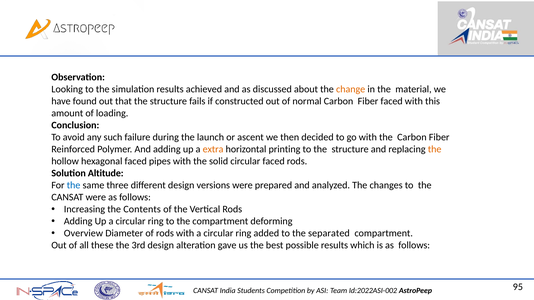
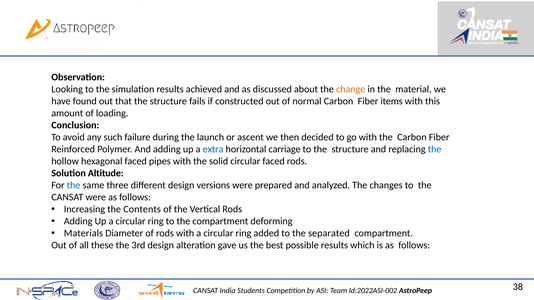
Fiber faced: faced -> items
extra colour: orange -> blue
printing: printing -> carriage
the at (435, 150) colour: orange -> blue
Overview: Overview -> Materials
95: 95 -> 38
